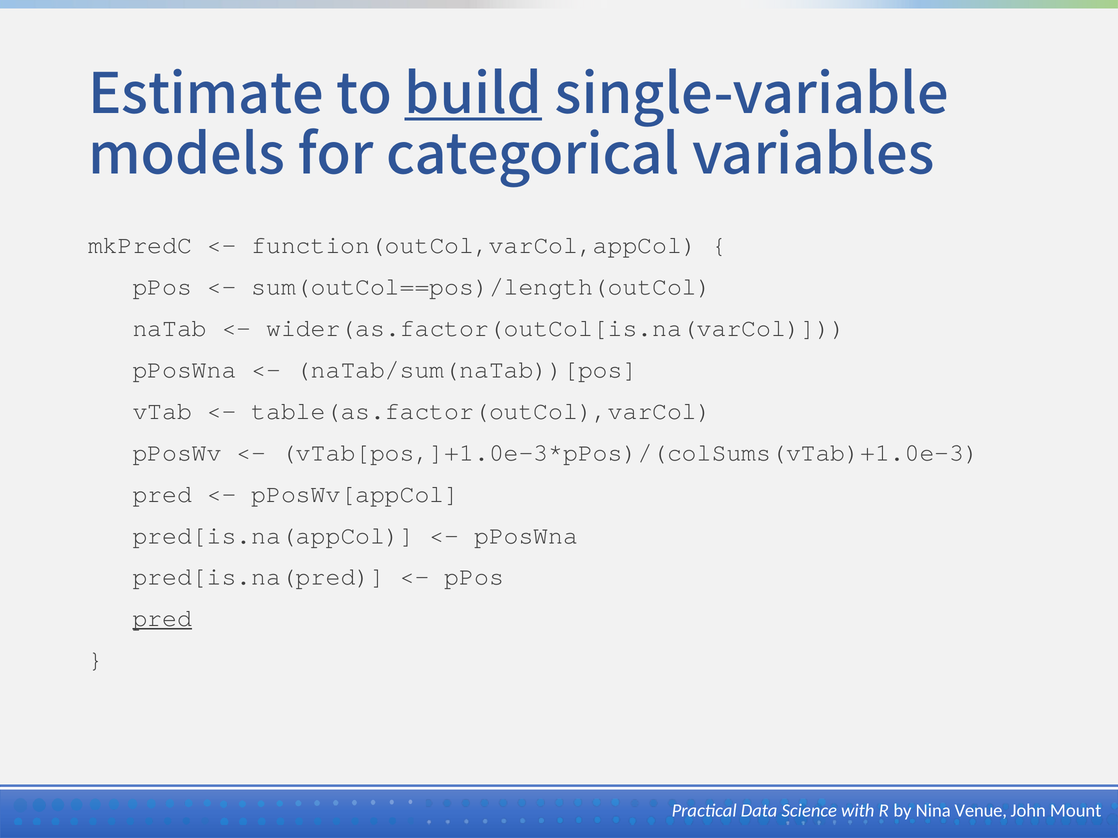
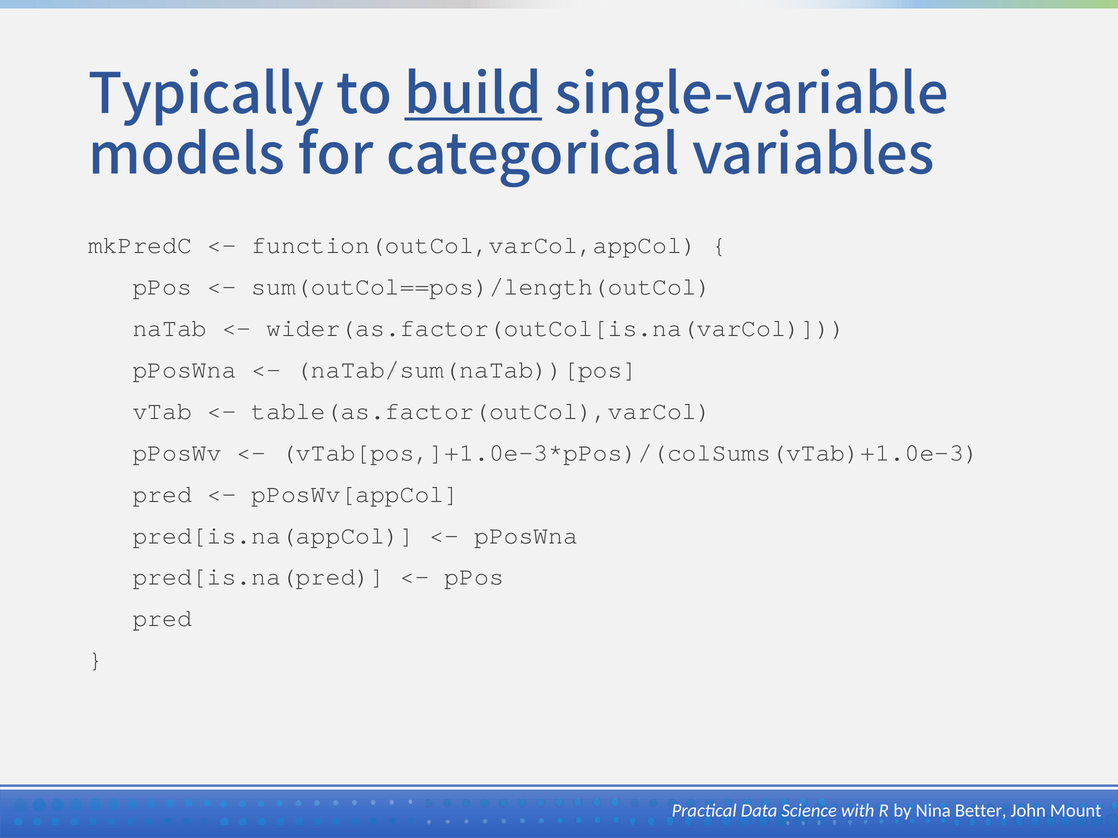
Estimate: Estimate -> Typically
pred at (162, 619) underline: present -> none
Venue: Venue -> Better
